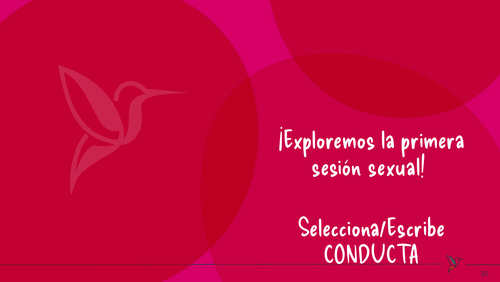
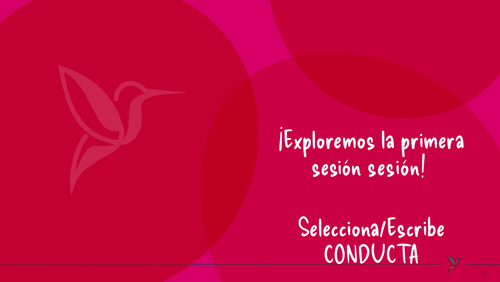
sesión sexual: sexual -> sesión
